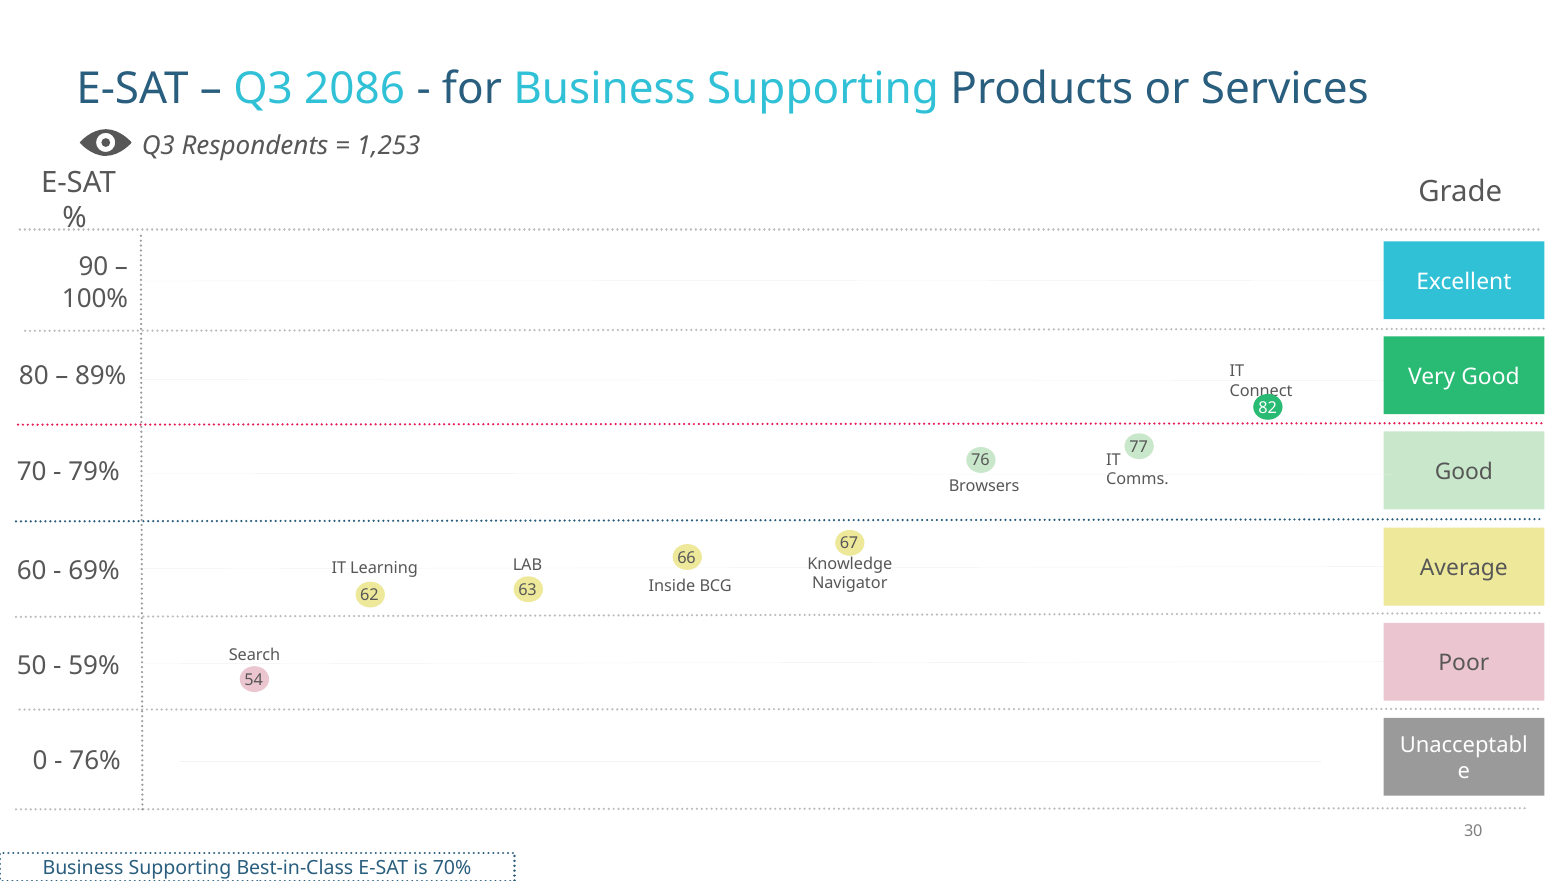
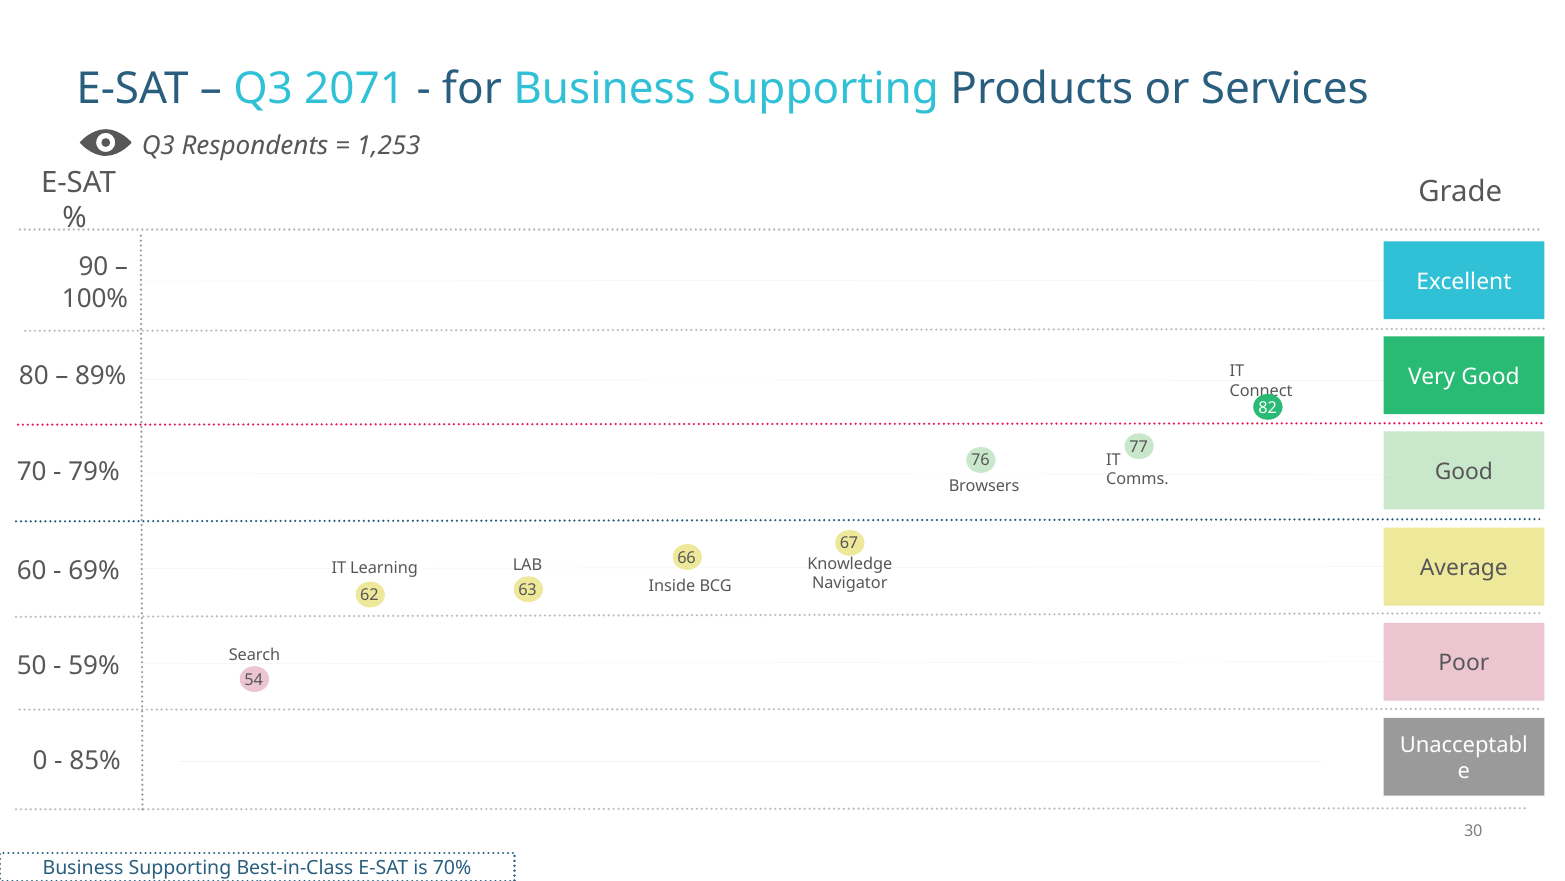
2086: 2086 -> 2071
76%: 76% -> 85%
